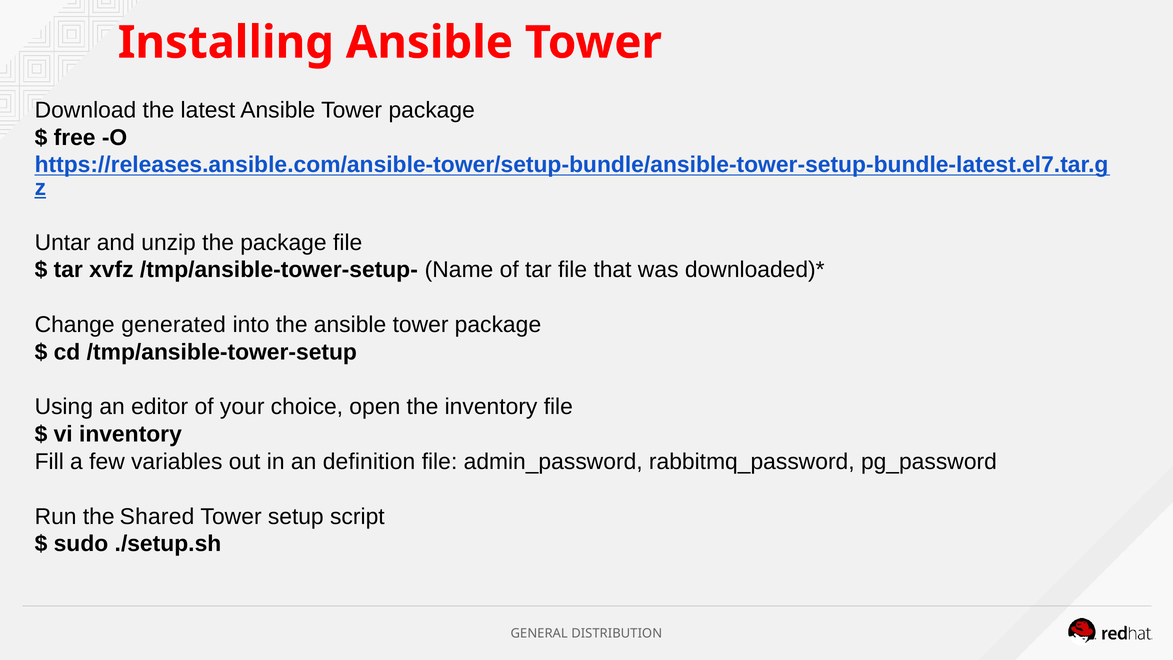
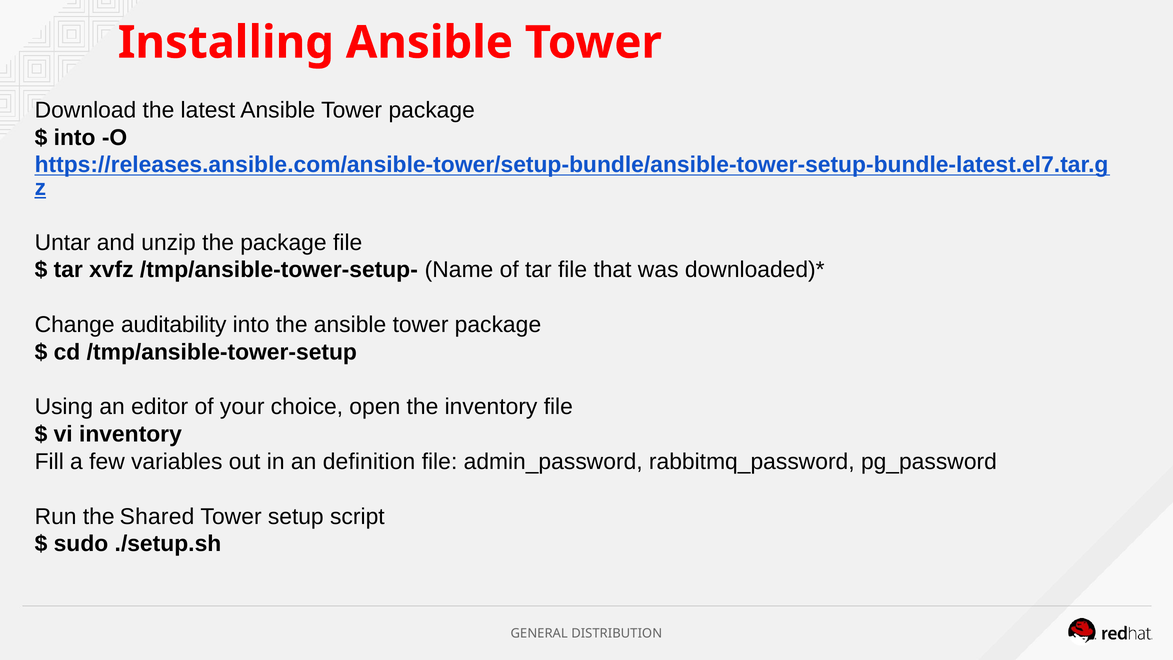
free at (75, 138): free -> into
generated: generated -> auditability
